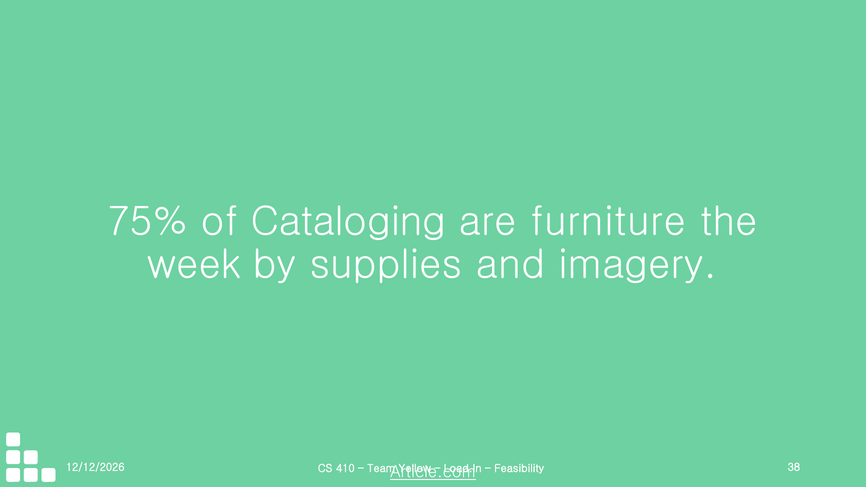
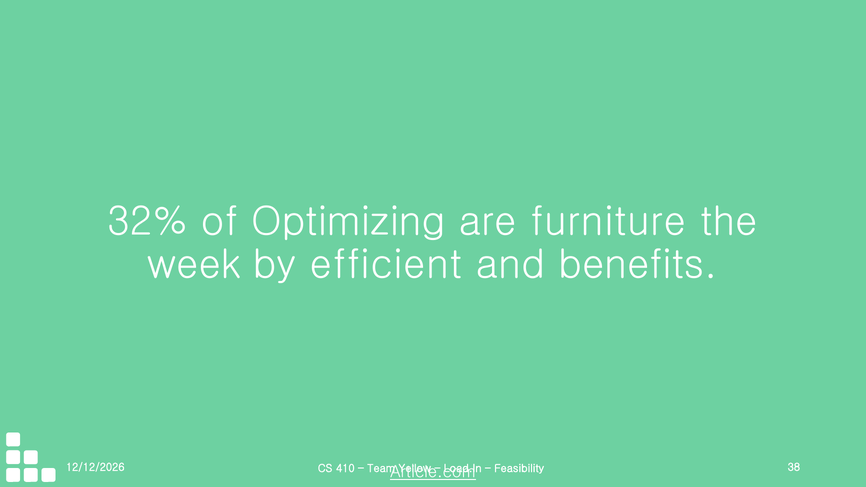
75%: 75% -> 32%
Cataloging: Cataloging -> Optimizing
supplies: supplies -> efficient
imagery: imagery -> benefits
